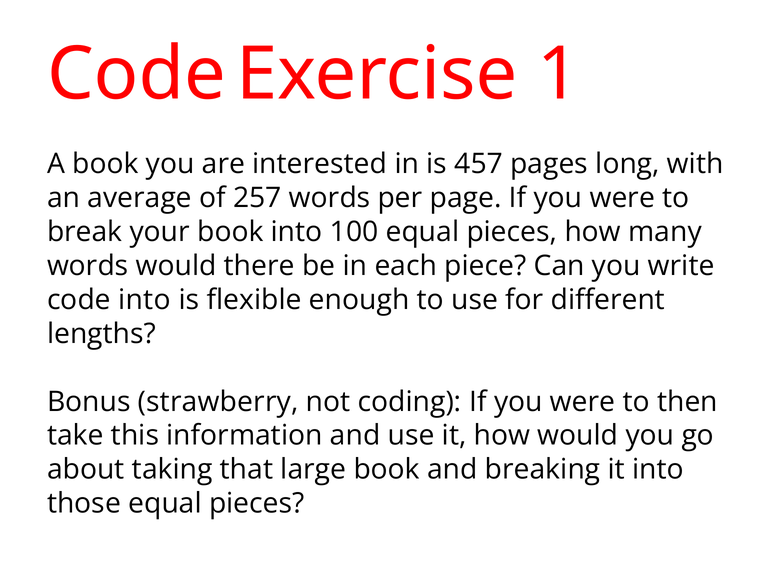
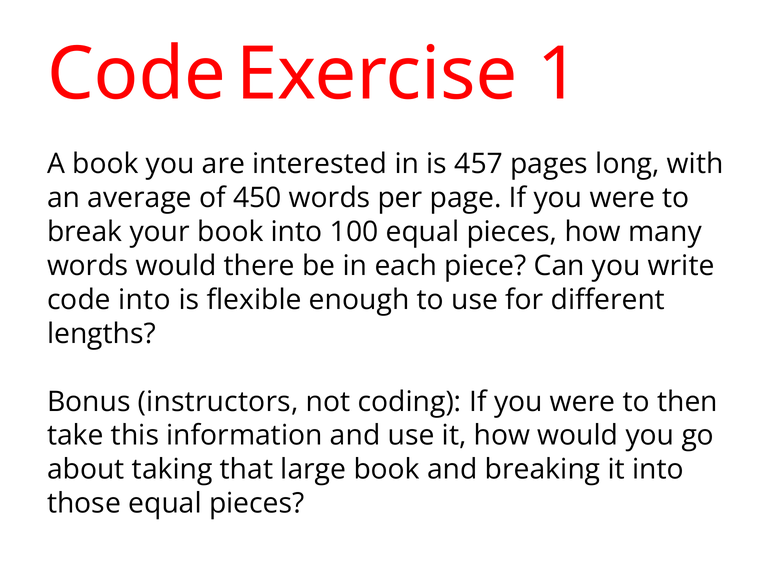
257: 257 -> 450
strawberry: strawberry -> instructors
